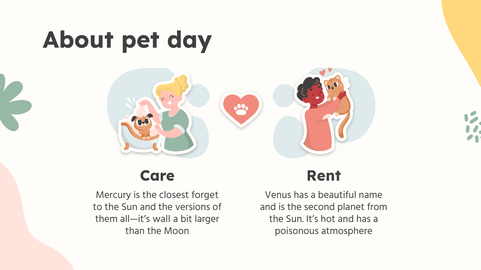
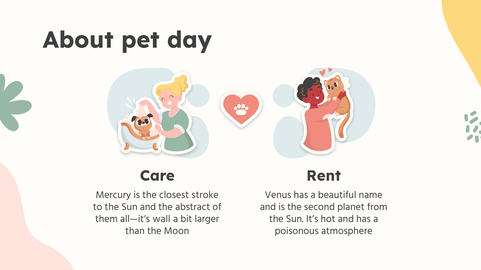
forget: forget -> stroke
versions: versions -> abstract
